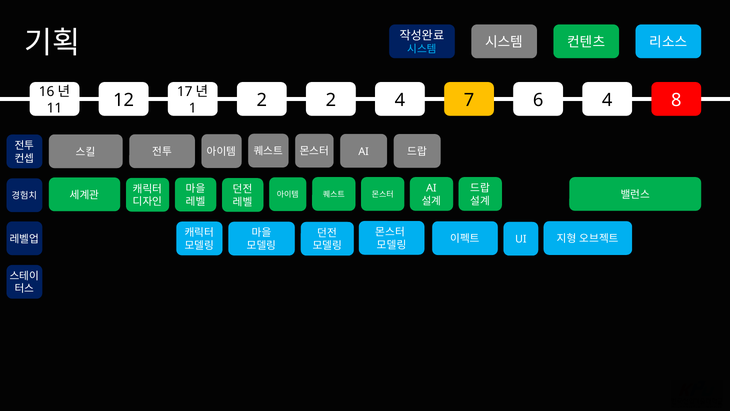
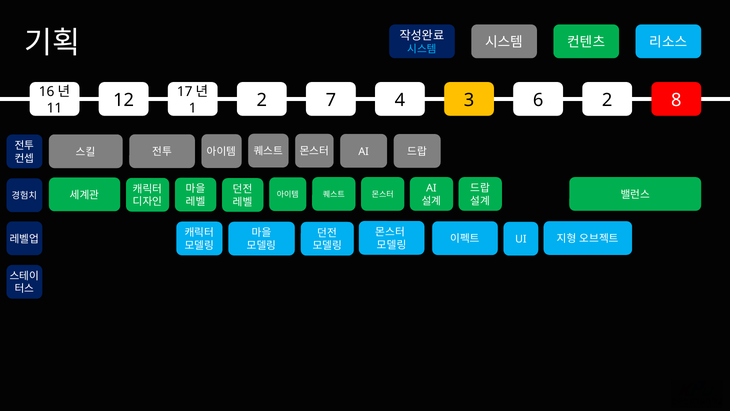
2 2: 2 -> 7
7: 7 -> 3
6 4: 4 -> 2
